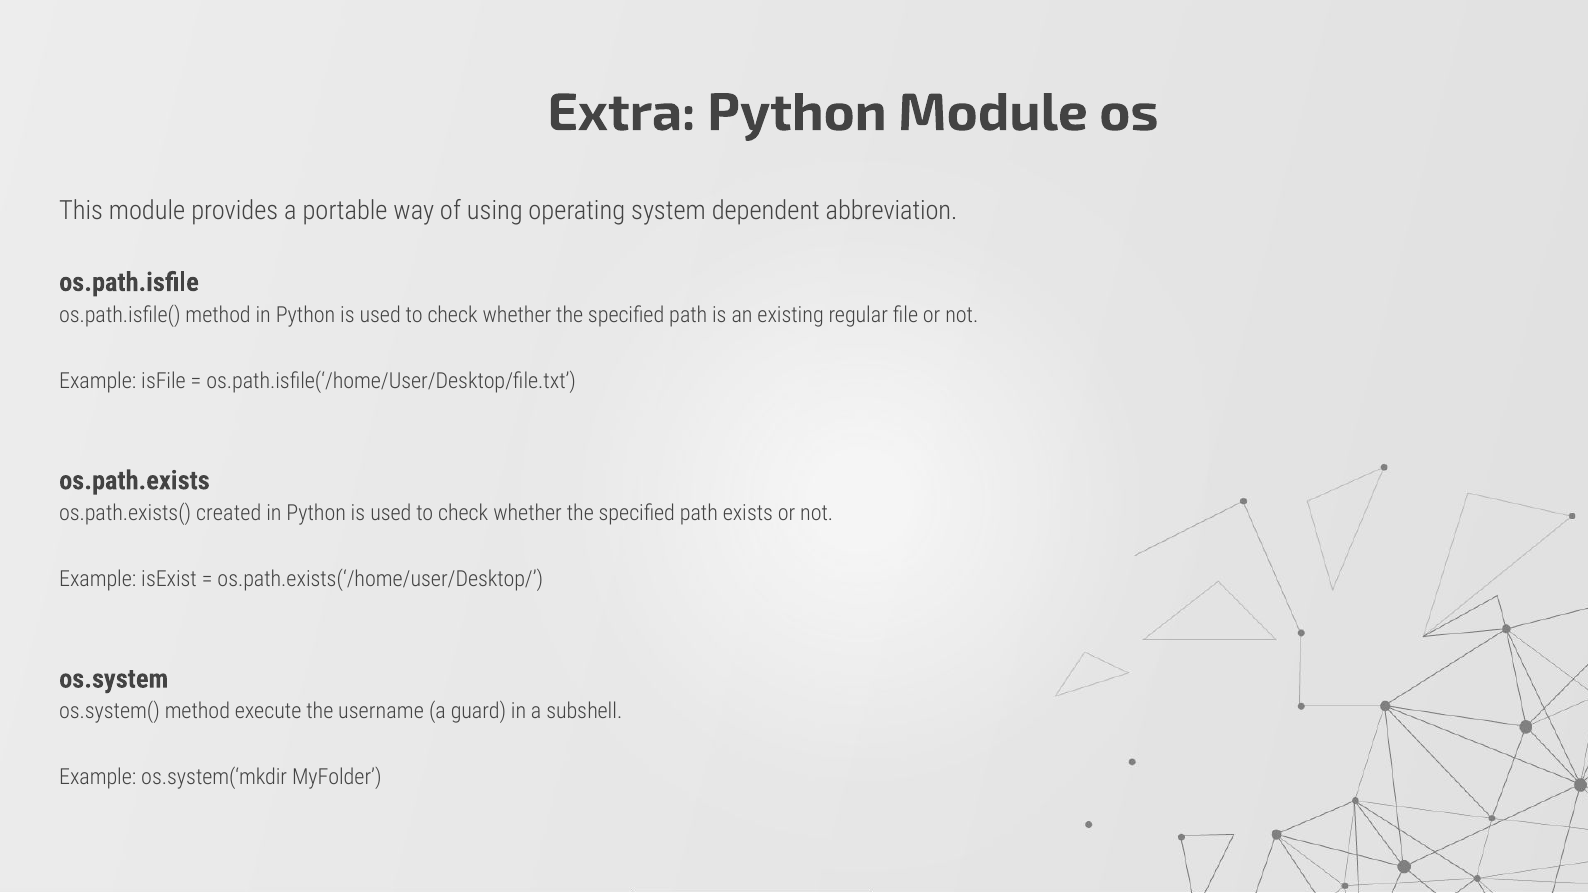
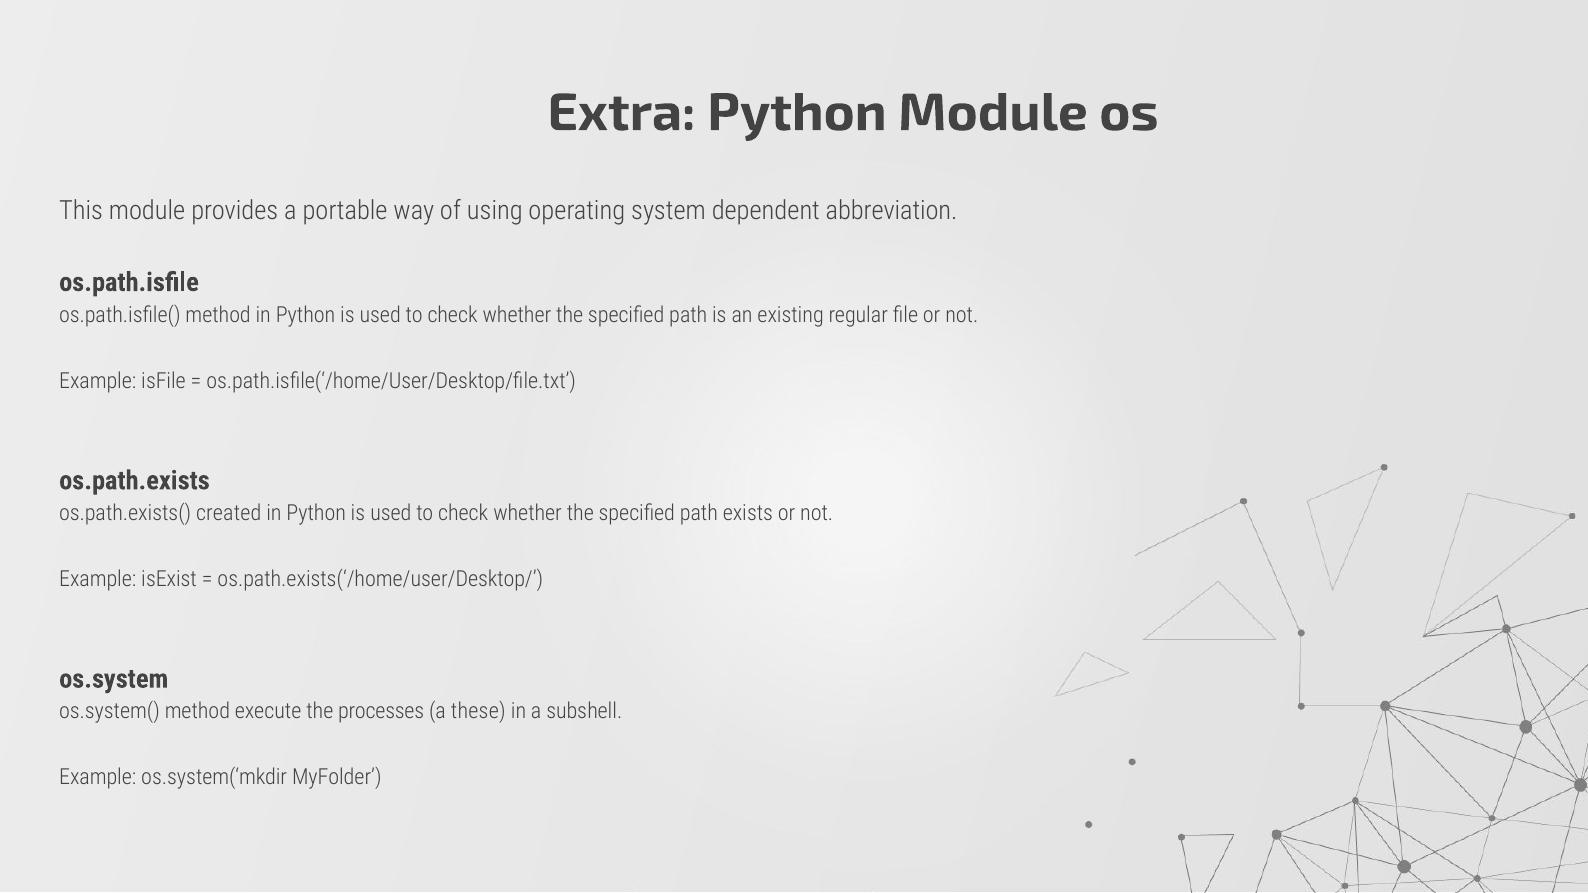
username: username -> processes
guard: guard -> these
